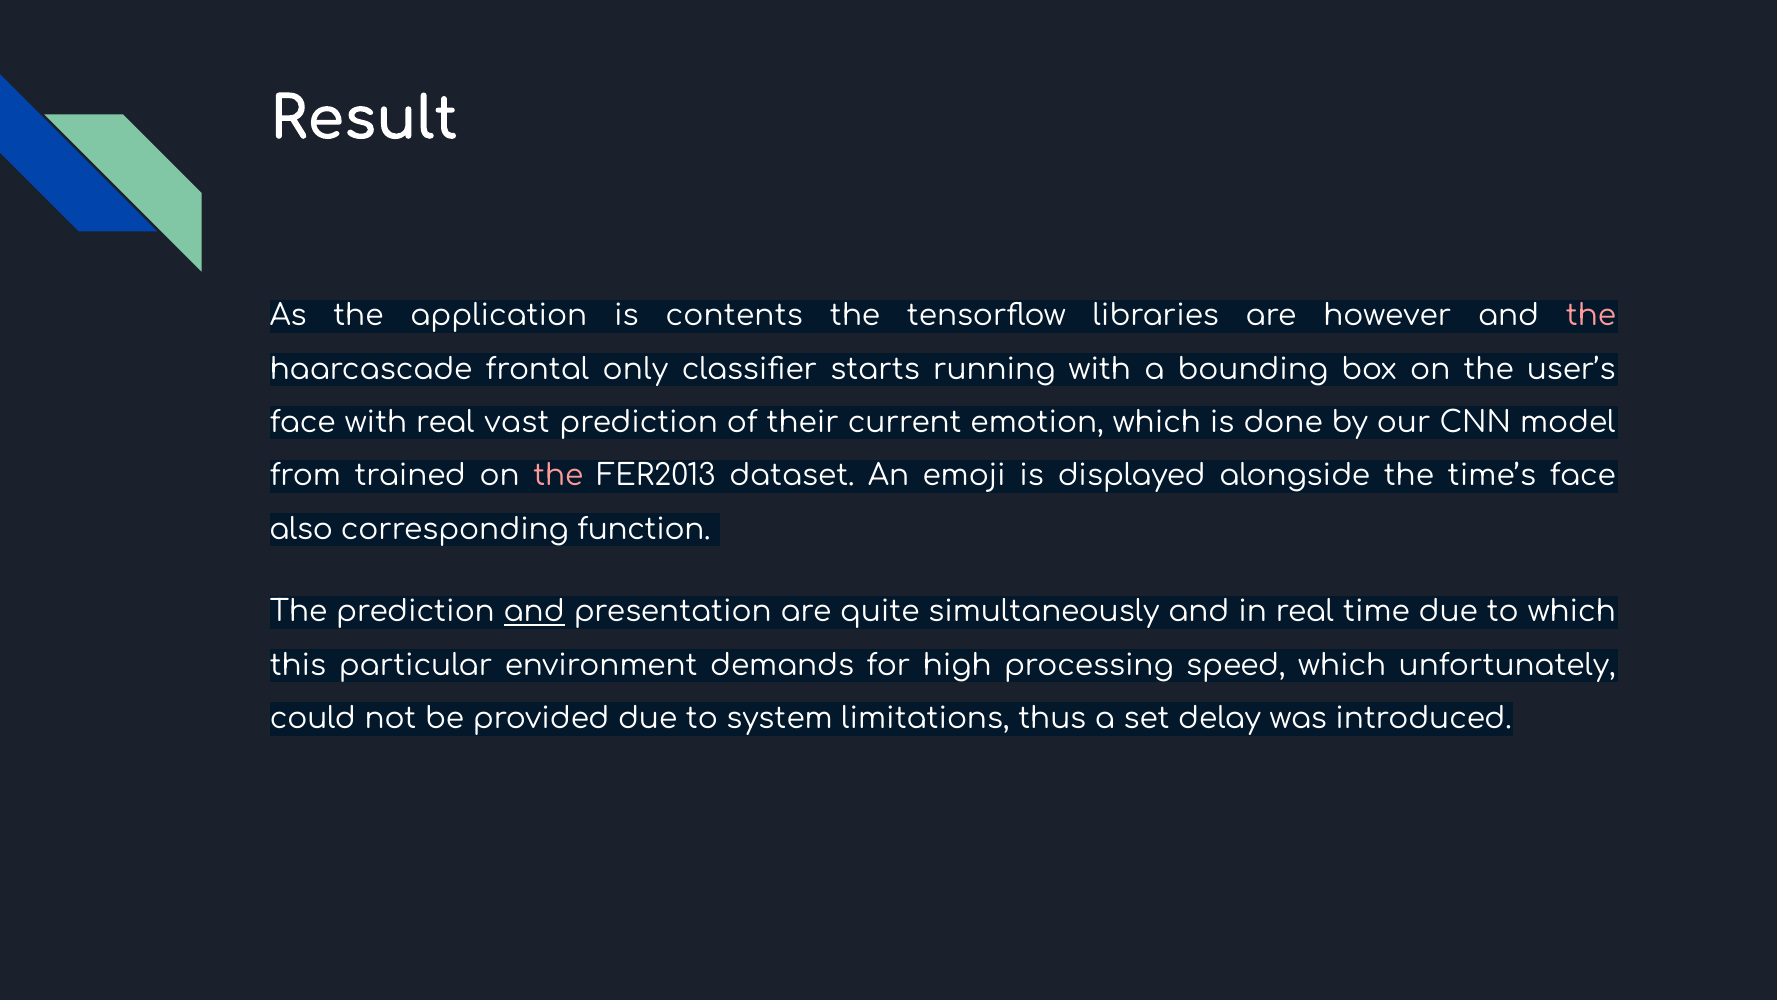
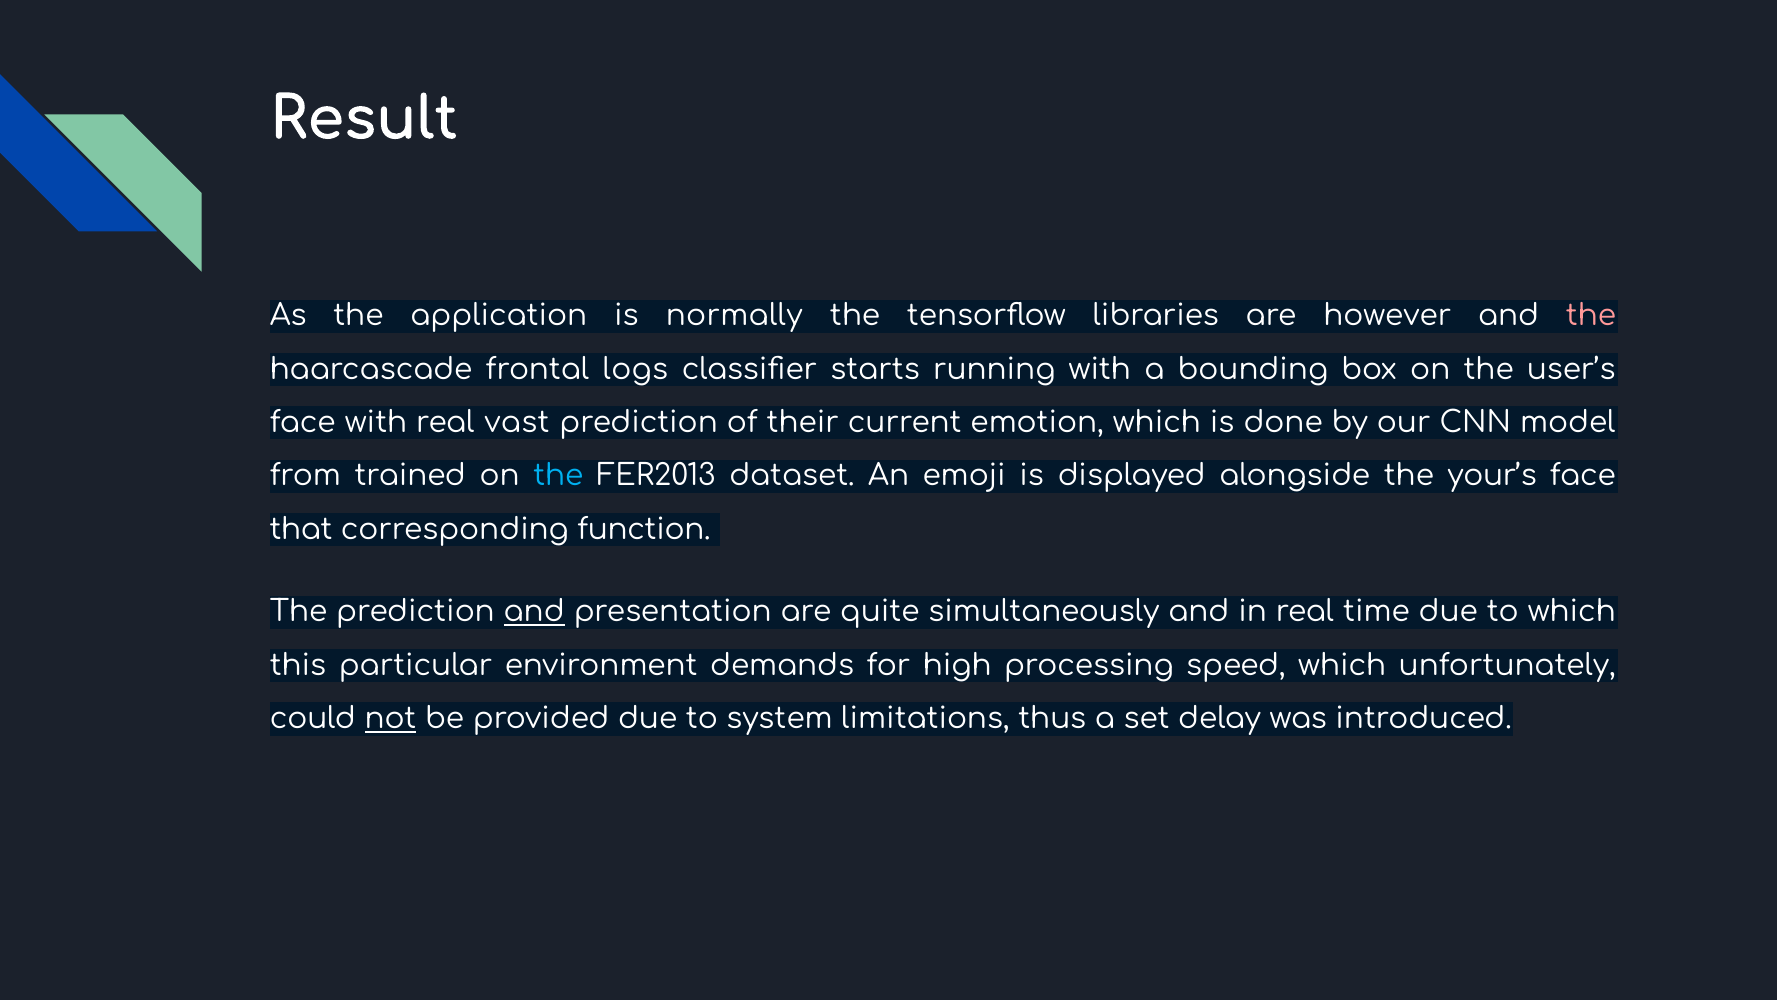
contents: contents -> normally
only: only -> logs
the at (558, 476) colour: pink -> light blue
time’s: time’s -> your’s
also: also -> that
not underline: none -> present
